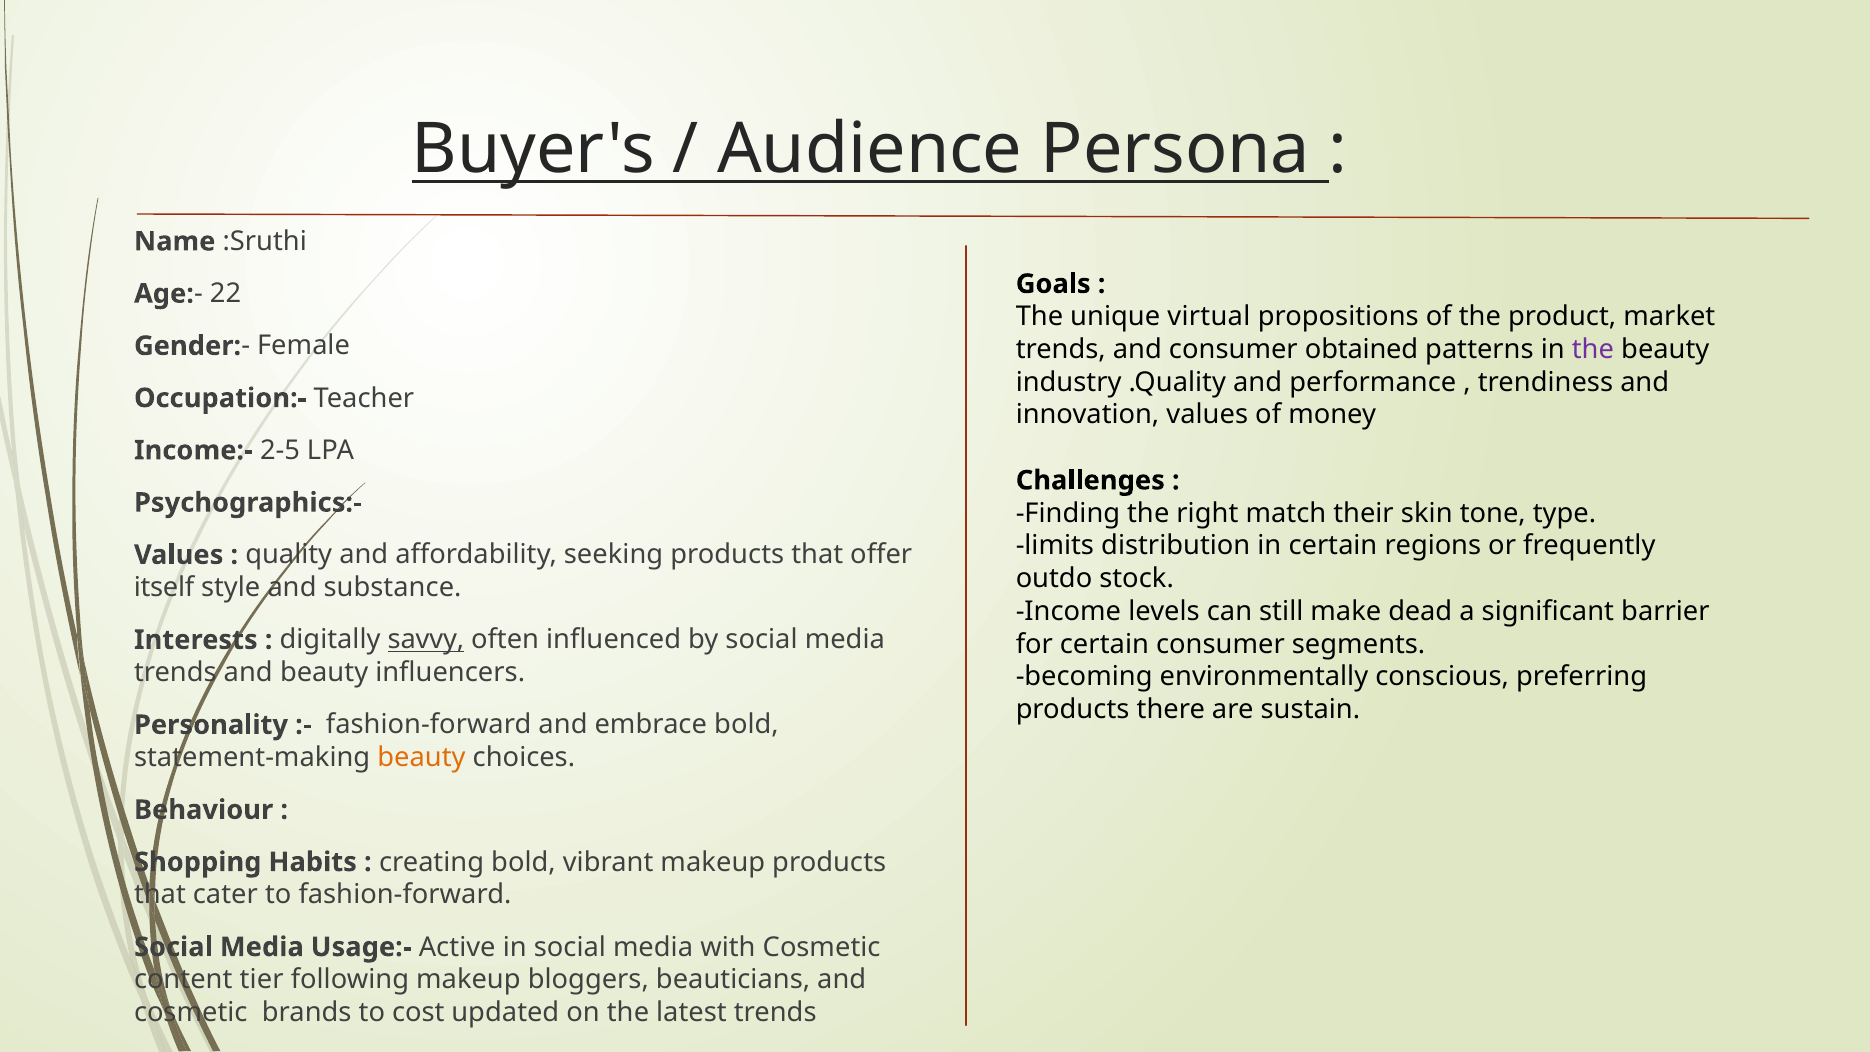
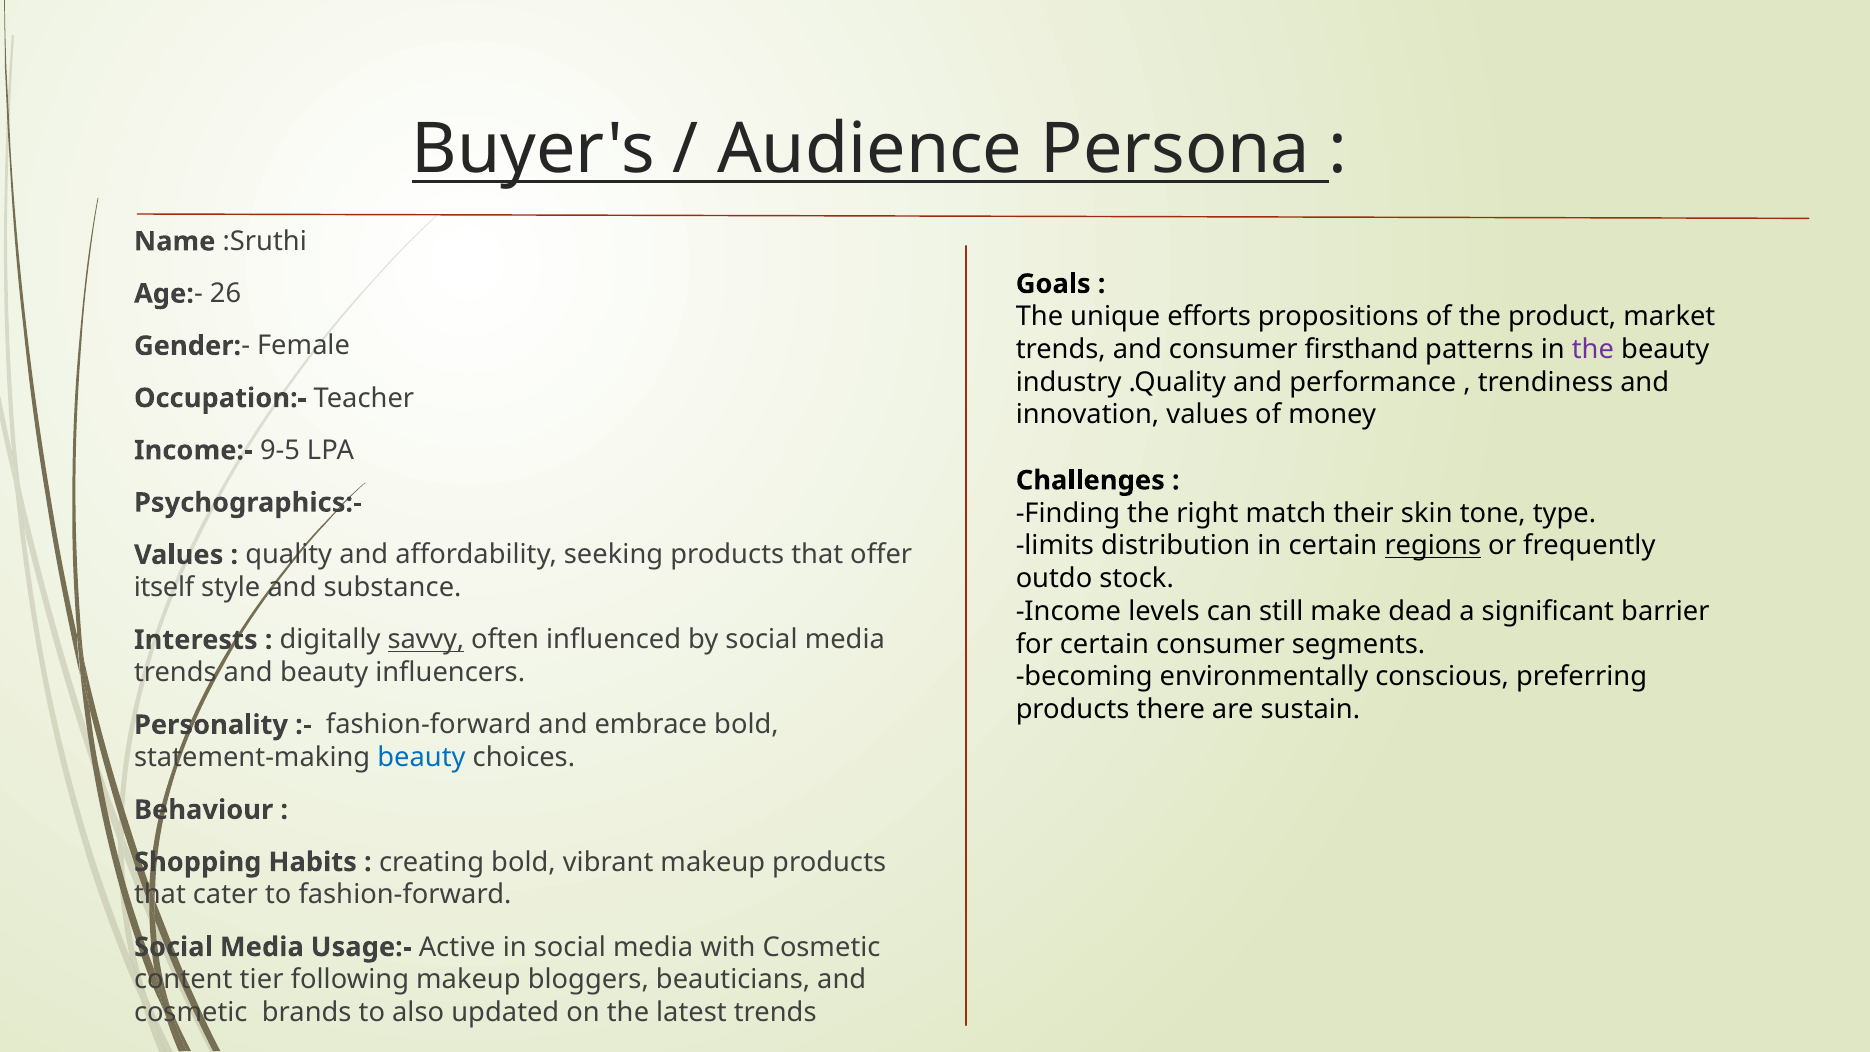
22: 22 -> 26
virtual: virtual -> efforts
obtained: obtained -> firsthand
2-5: 2-5 -> 9-5
regions underline: none -> present
beauty at (422, 758) colour: orange -> blue
cost: cost -> also
